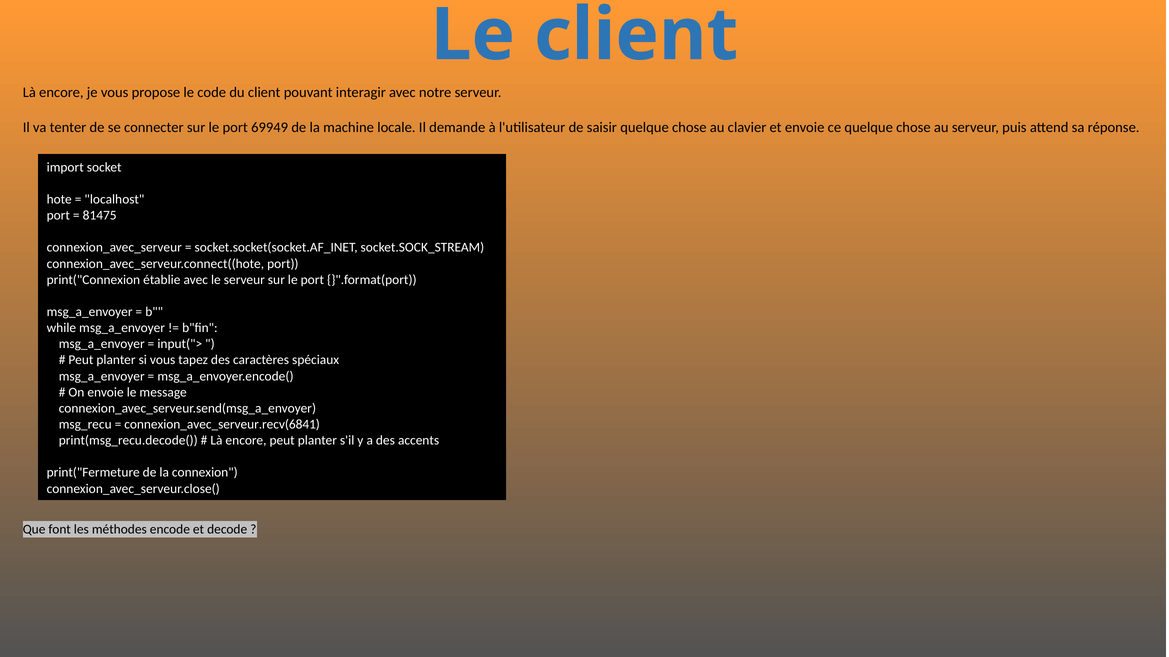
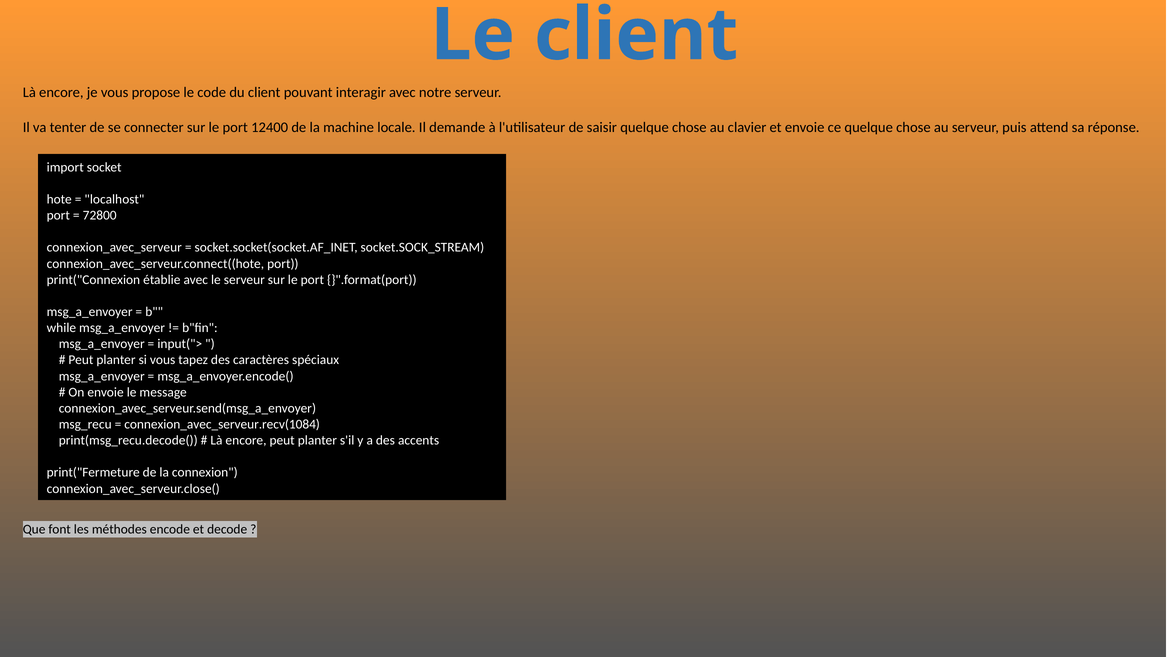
69949: 69949 -> 12400
81475: 81475 -> 72800
connexion_avec_serveur.recv(6841: connexion_avec_serveur.recv(6841 -> connexion_avec_serveur.recv(1084
